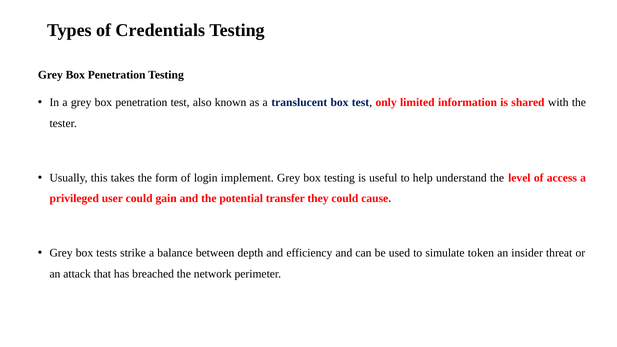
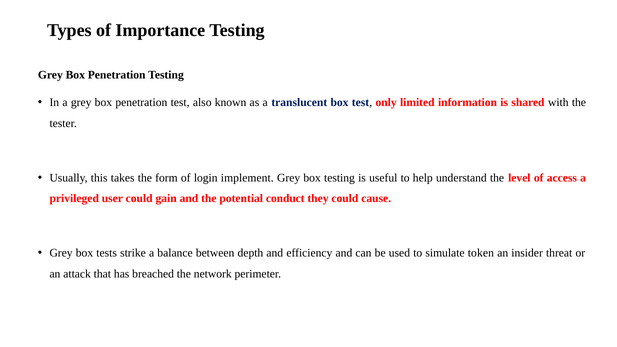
Credentials: Credentials -> Importance
transfer: transfer -> conduct
